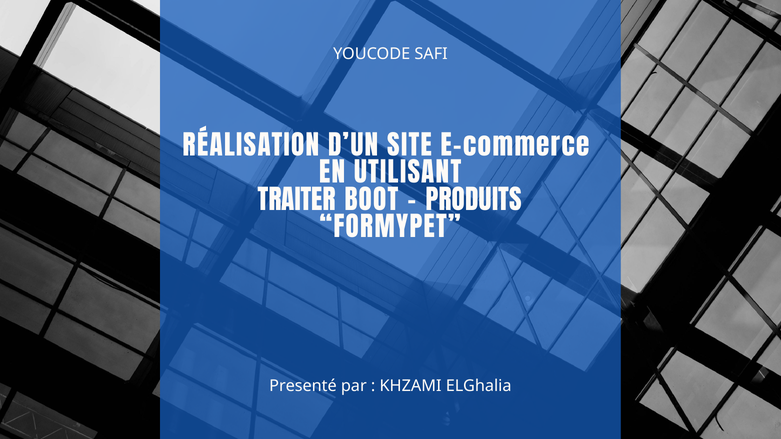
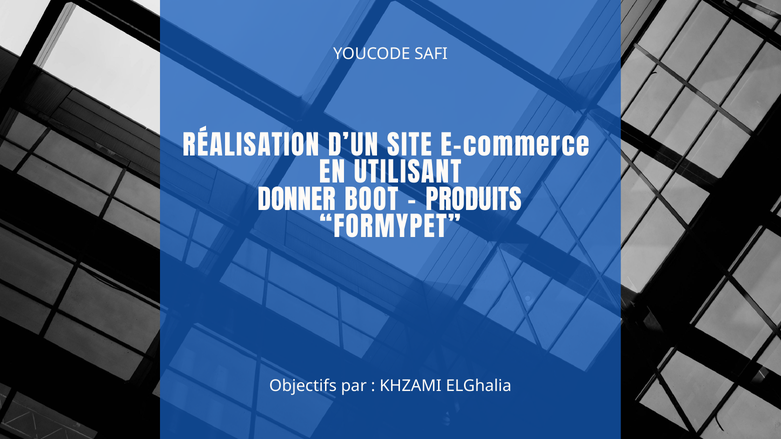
TRAITER: TRAITER -> DONNER
Presenté: Presenté -> Objectifs
